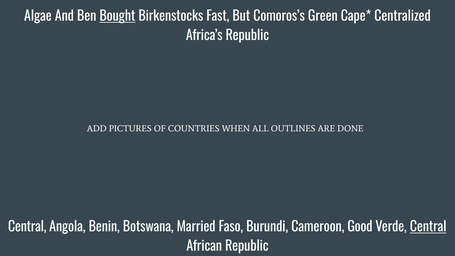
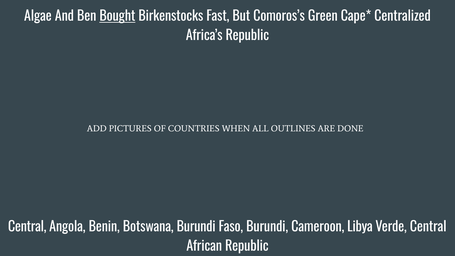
Botswana Married: Married -> Burundi
Good: Good -> Libya
Central at (428, 227) underline: present -> none
